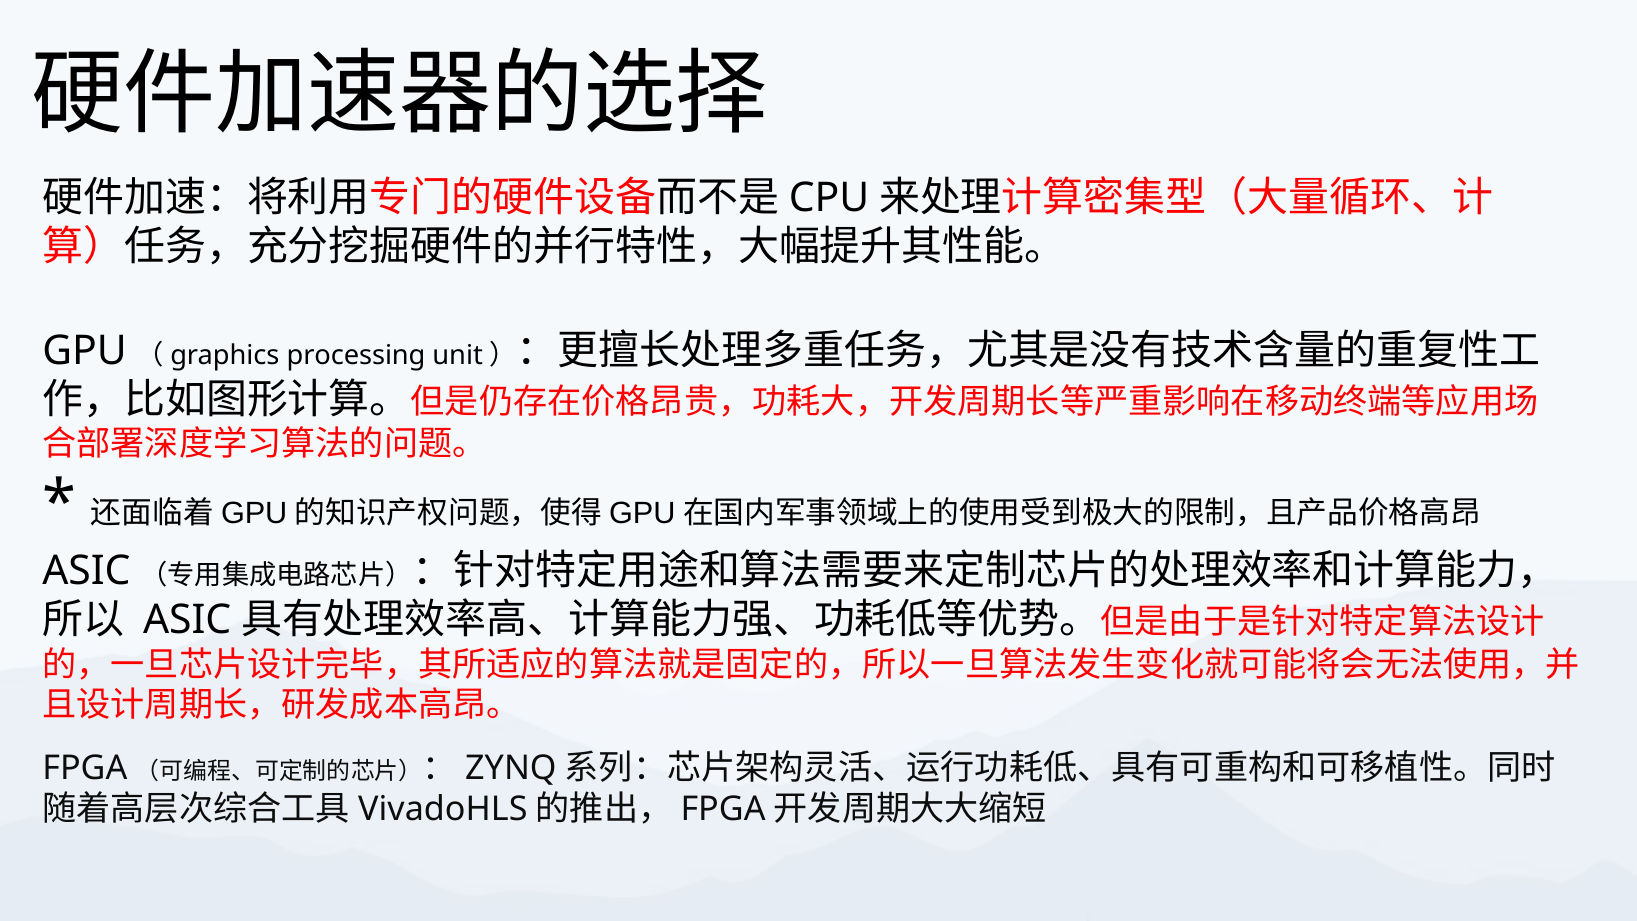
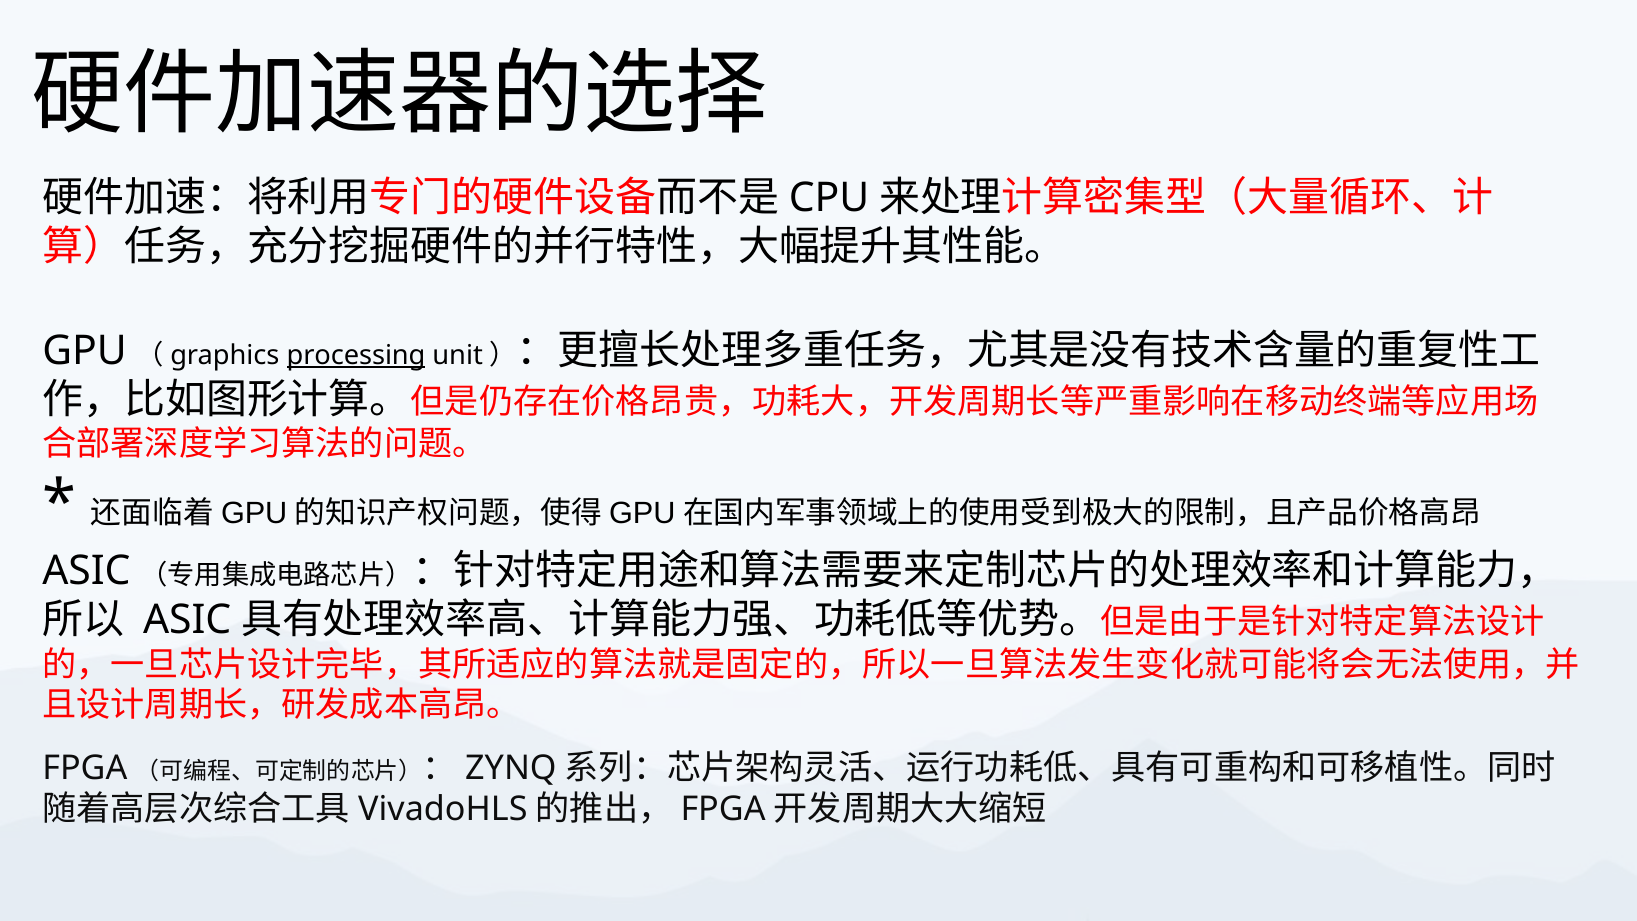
processing underline: none -> present
